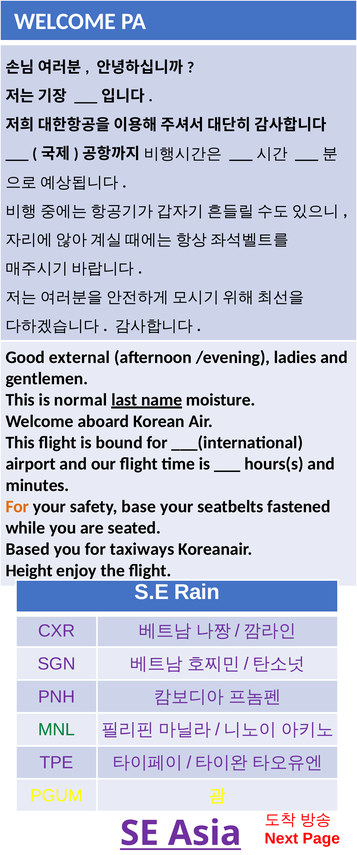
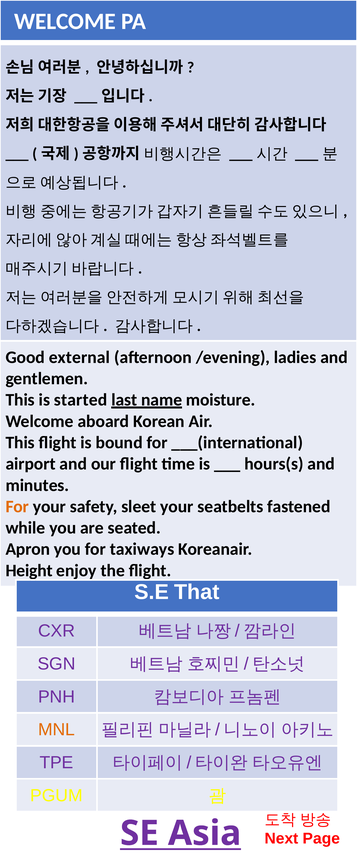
normal: normal -> started
base: base -> sleet
Based: Based -> Apron
Rain: Rain -> That
MNL colour: green -> orange
